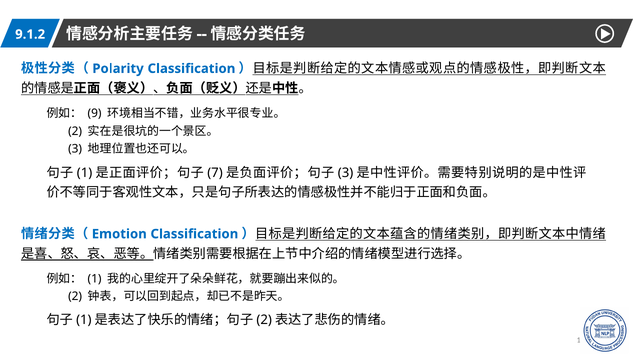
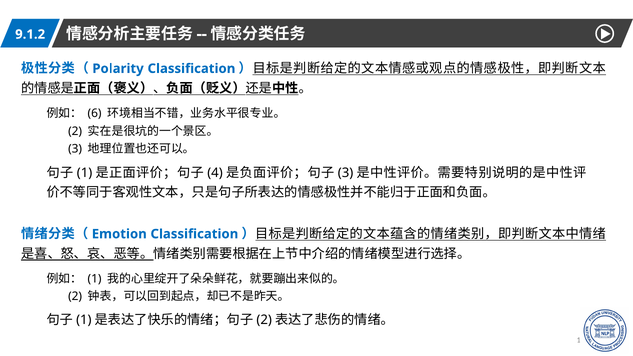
9: 9 -> 6
7: 7 -> 4
